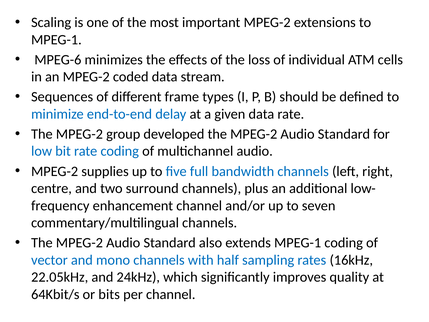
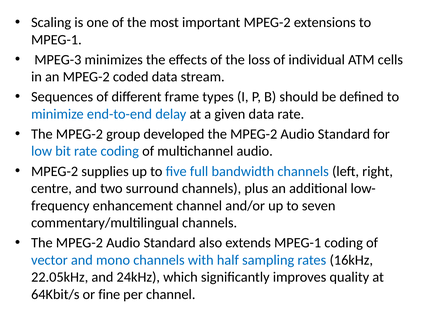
MPEG-6: MPEG-6 -> MPEG-3
bits: bits -> fine
